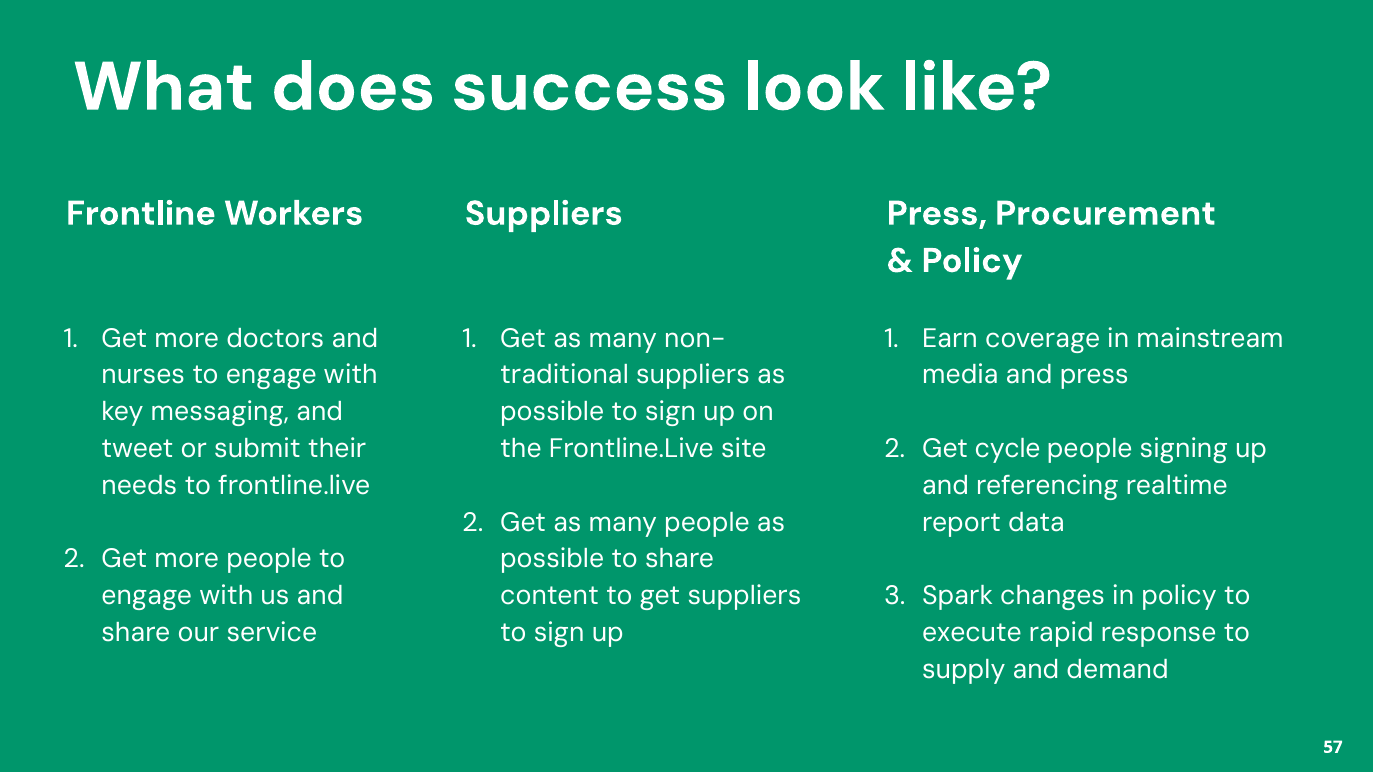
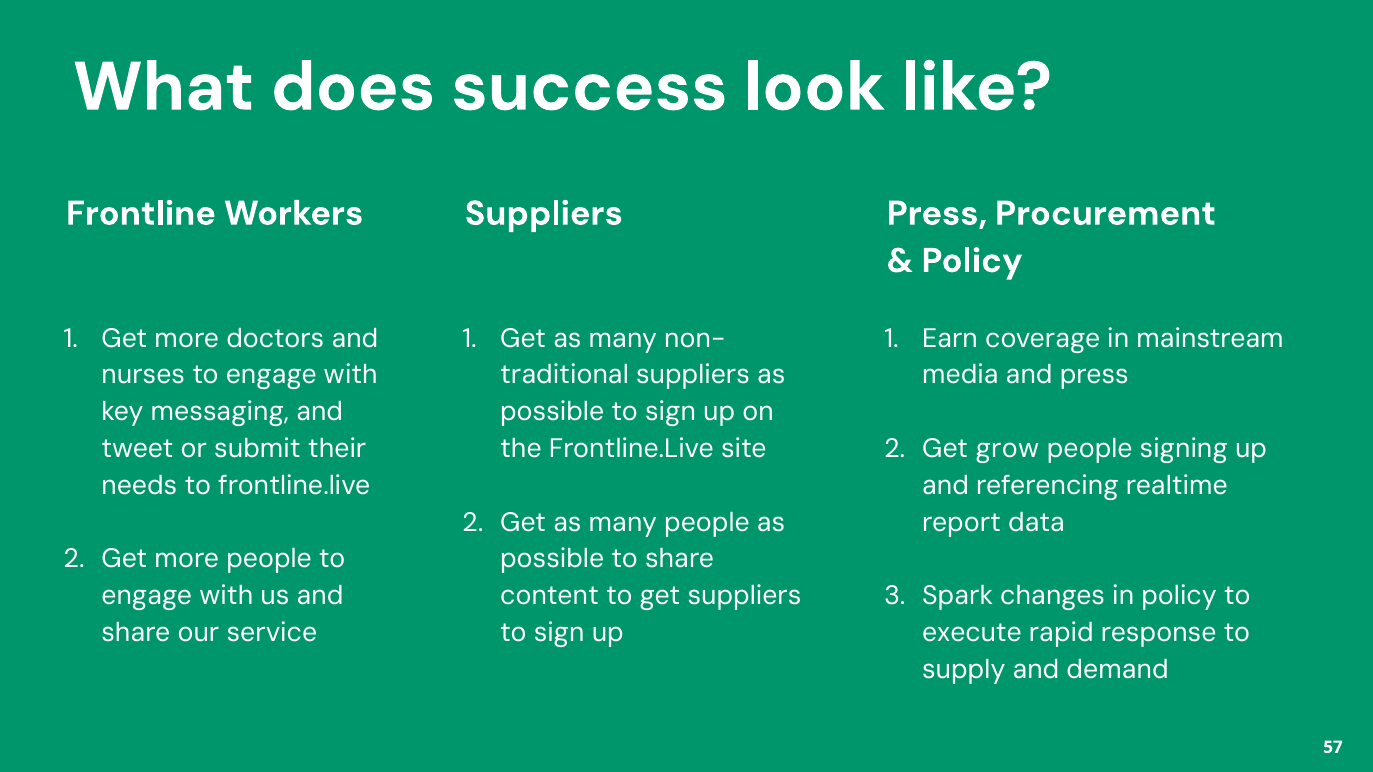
cycle: cycle -> grow
